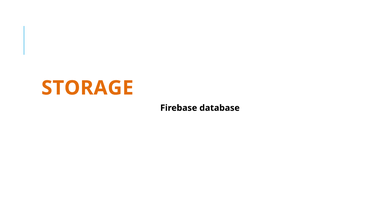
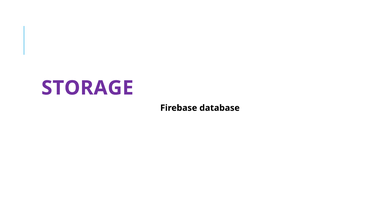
STORAGE colour: orange -> purple
